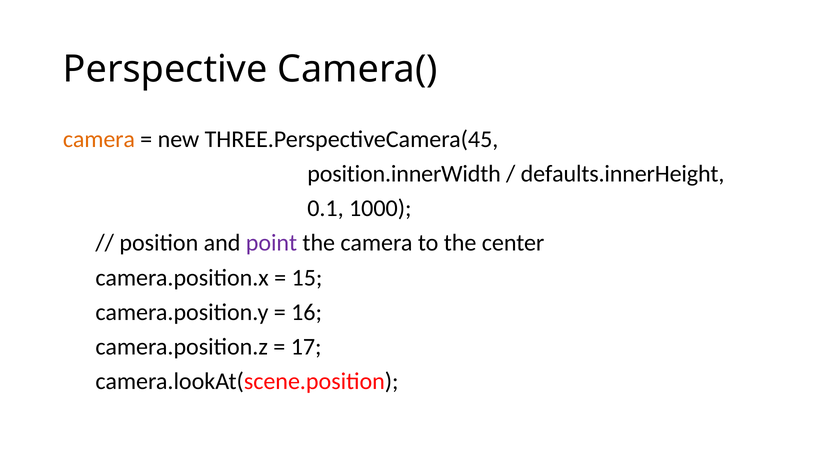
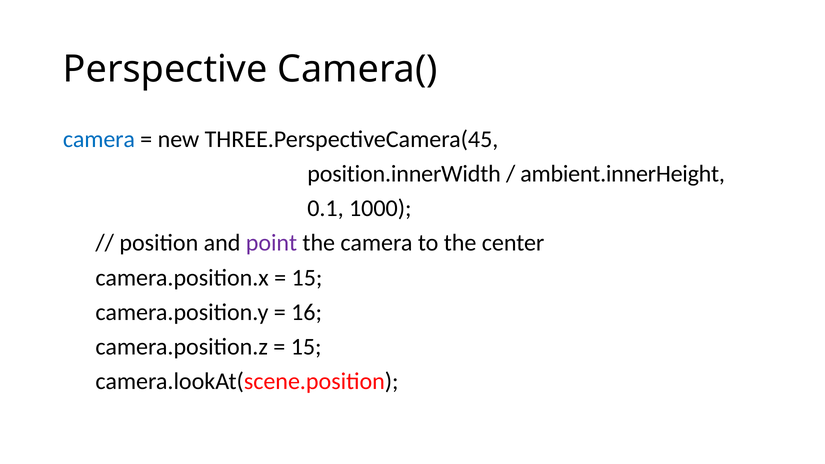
camera at (99, 139) colour: orange -> blue
defaults.innerHeight: defaults.innerHeight -> ambient.innerHeight
17 at (306, 347): 17 -> 15
